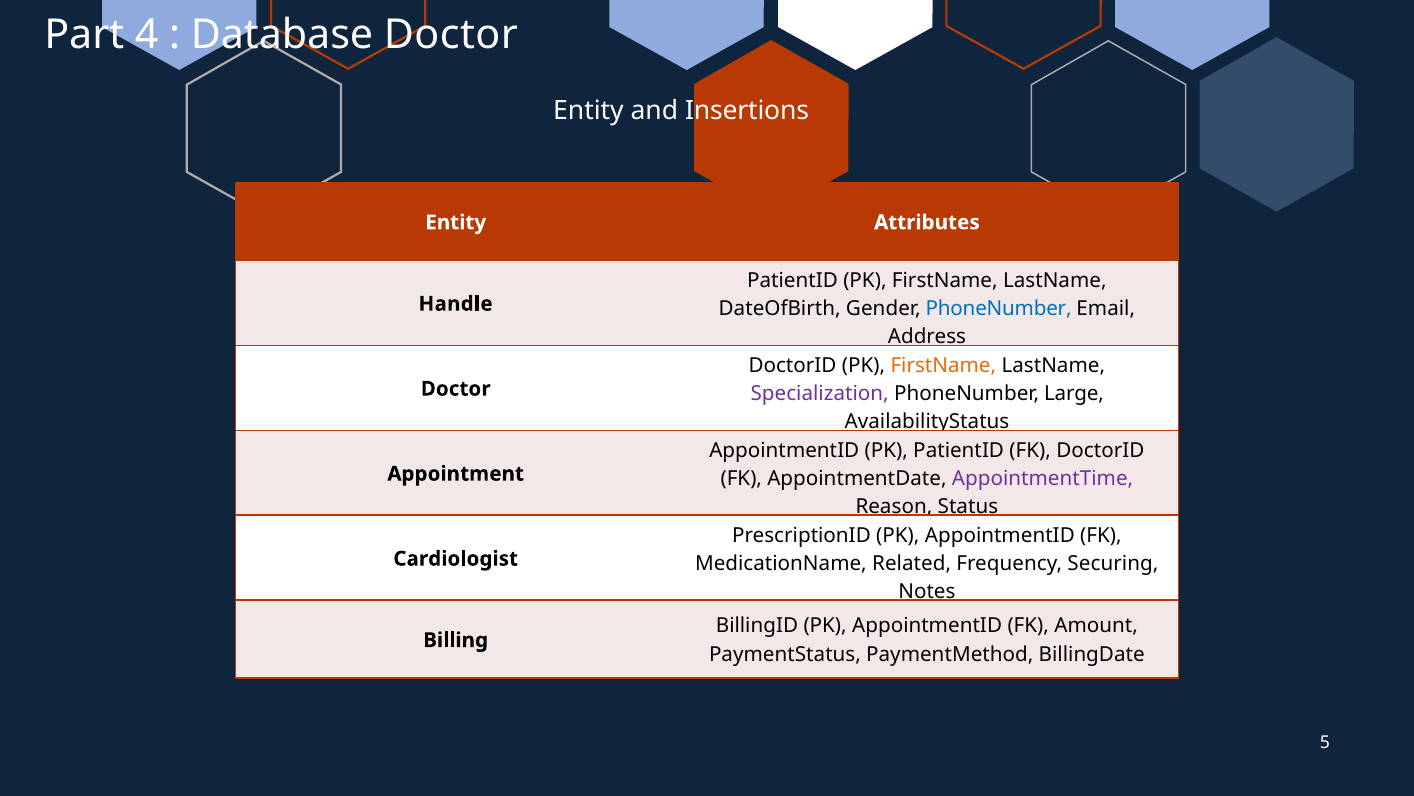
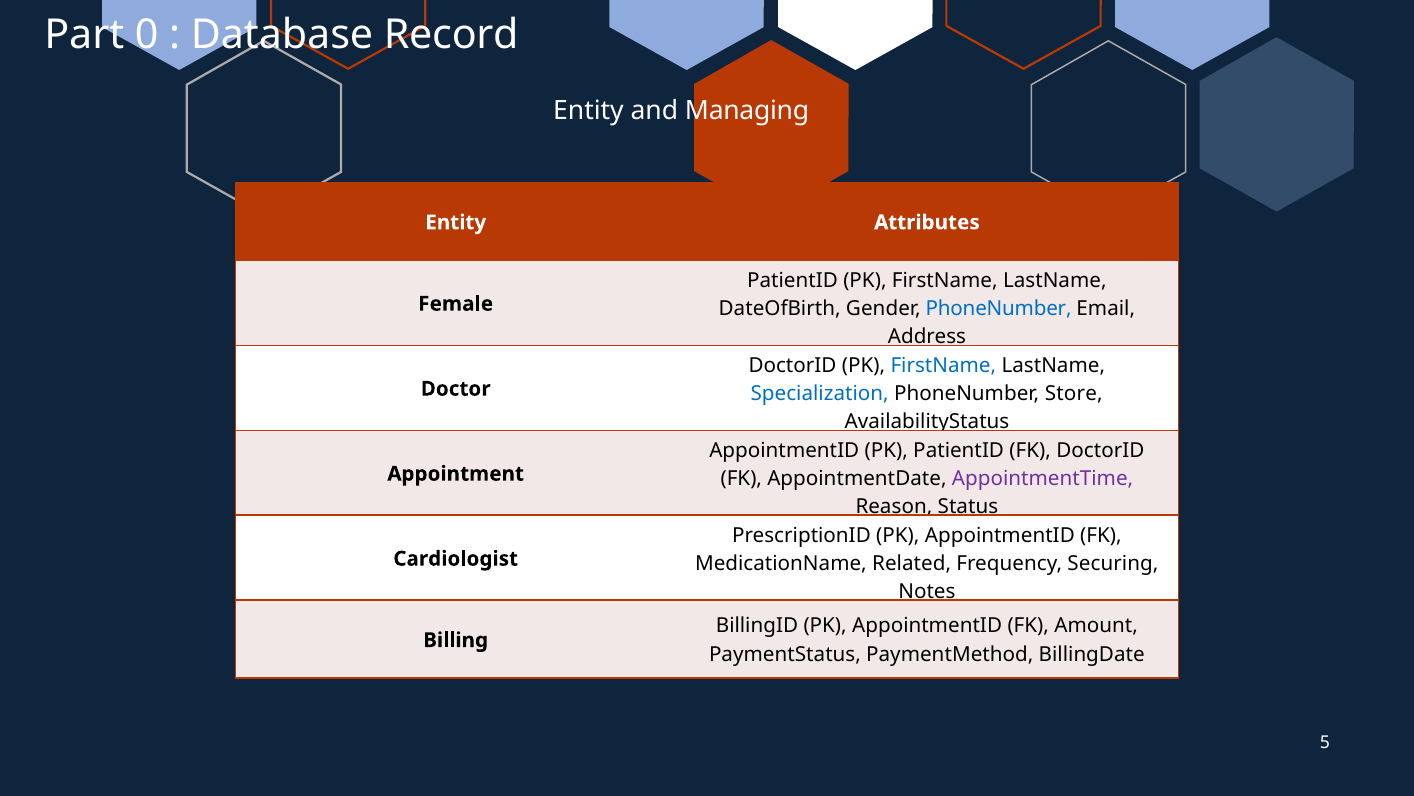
4: 4 -> 0
Database Doctor: Doctor -> Record
Insertions: Insertions -> Managing
Handle: Handle -> Female
FirstName at (943, 365) colour: orange -> blue
Specialization colour: purple -> blue
Large: Large -> Store
